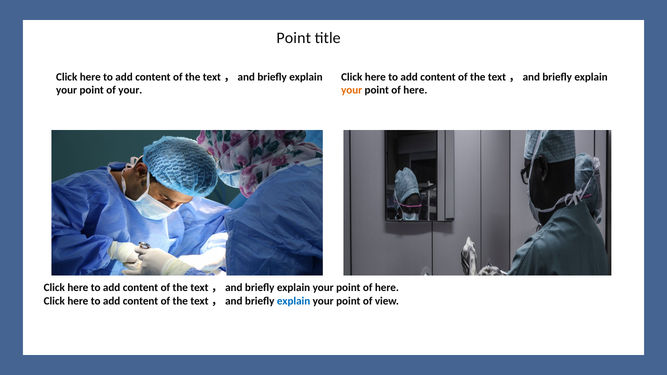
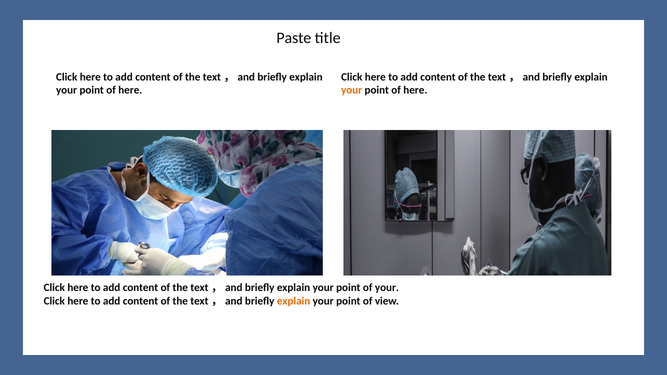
Point at (294, 38): Point -> Paste
your at (130, 90): your -> here
here at (387, 288): here -> your
explain at (294, 301) colour: blue -> orange
